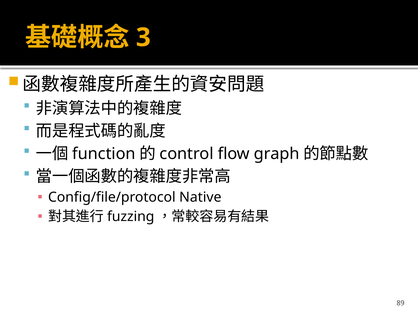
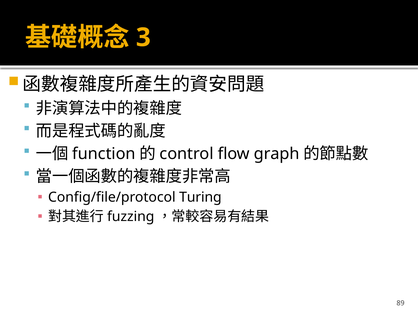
Native: Native -> Turing
